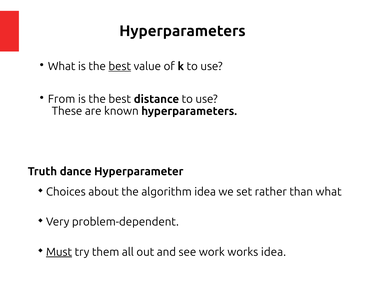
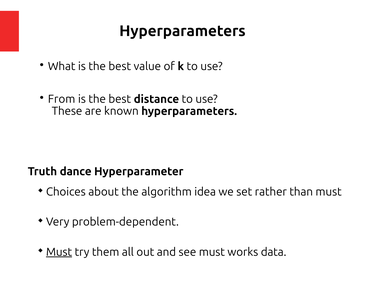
best at (120, 66) underline: present -> none
than what: what -> must
see work: work -> must
works idea: idea -> data
